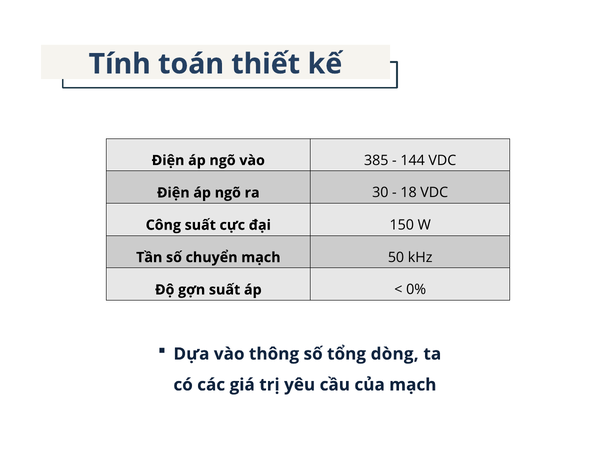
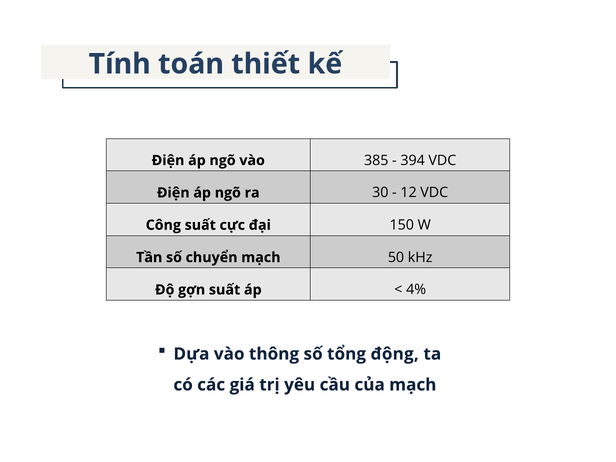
144: 144 -> 394
18: 18 -> 12
0%: 0% -> 4%
dòng: dòng -> động
